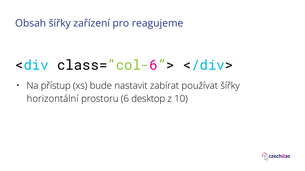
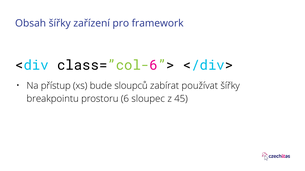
reagujeme: reagujeme -> framework
nastavit: nastavit -> sloupců
horizontální: horizontální -> breakpointu
desktop: desktop -> sloupec
10: 10 -> 45
